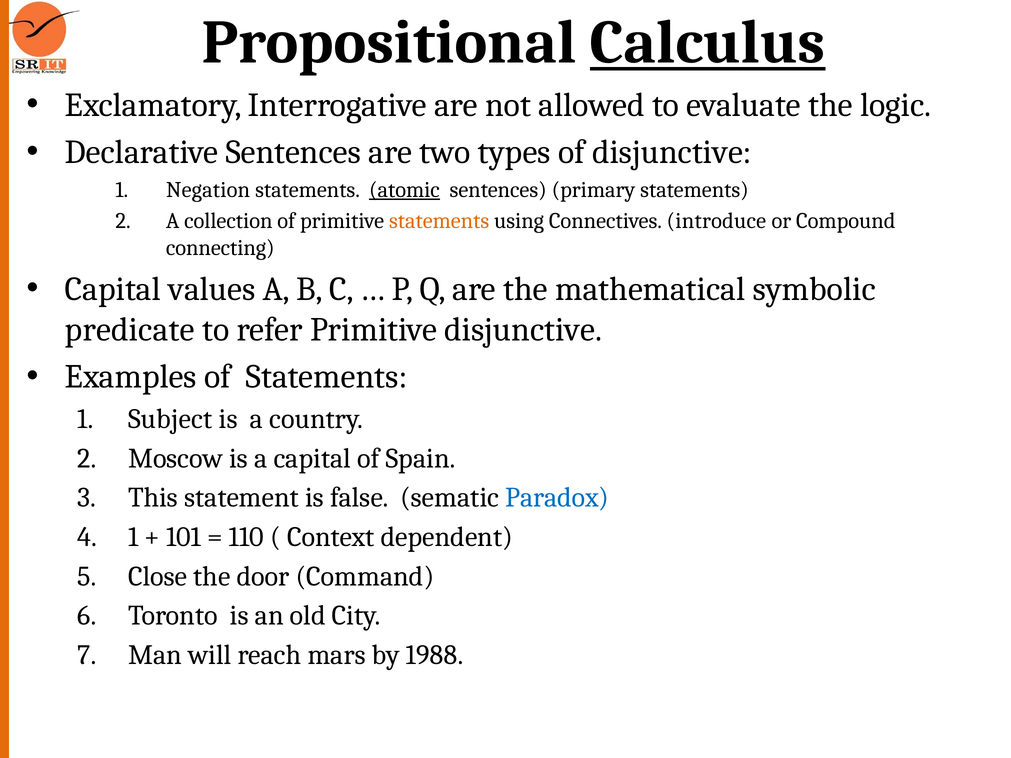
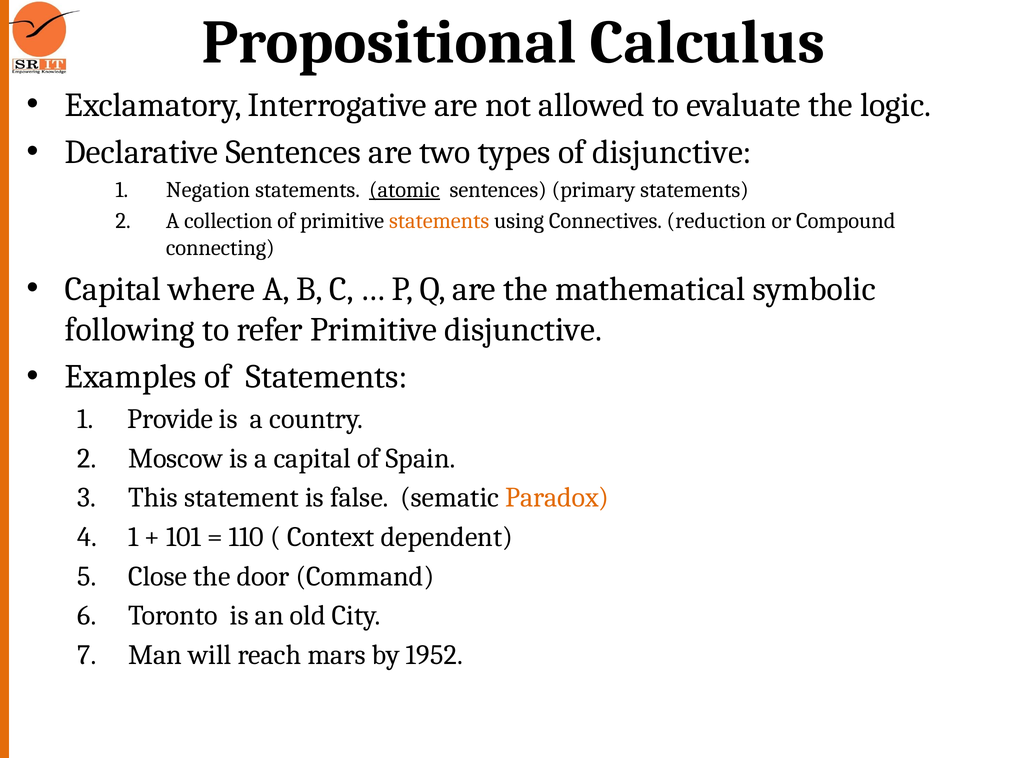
Calculus underline: present -> none
introduce: introduce -> reduction
values: values -> where
predicate: predicate -> following
Subject: Subject -> Provide
Paradox colour: blue -> orange
1988: 1988 -> 1952
